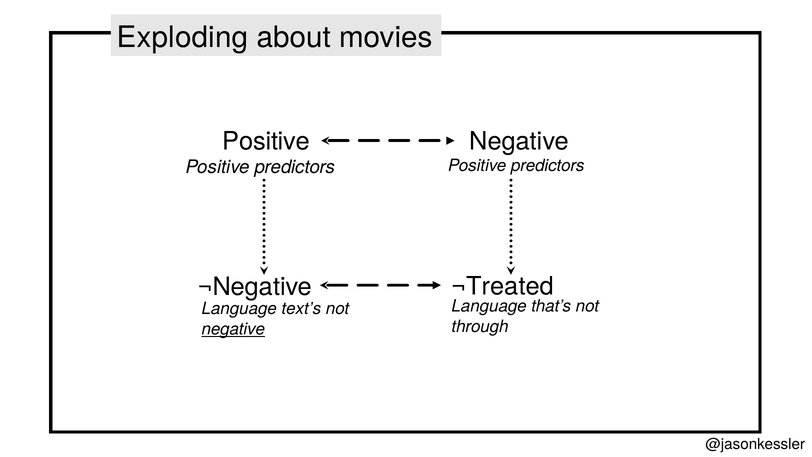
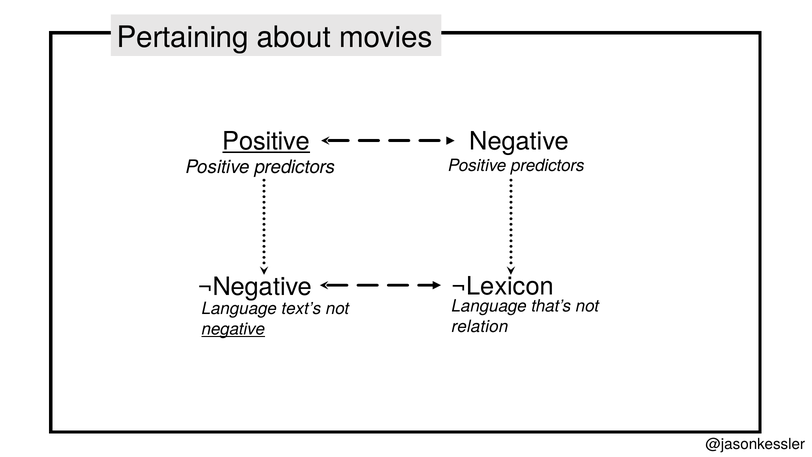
Exploding: Exploding -> Pertaining
Positive at (266, 141) underline: none -> present
¬Treated: ¬Treated -> ¬Lexicon
through: through -> relation
